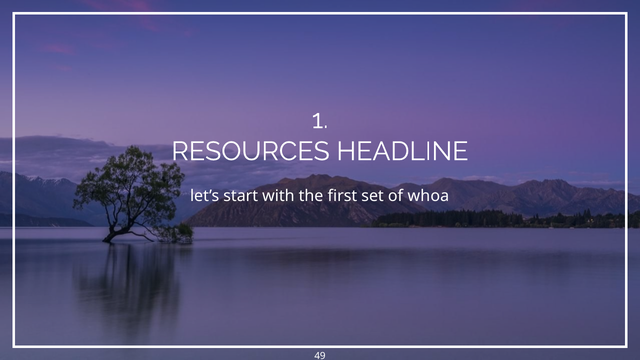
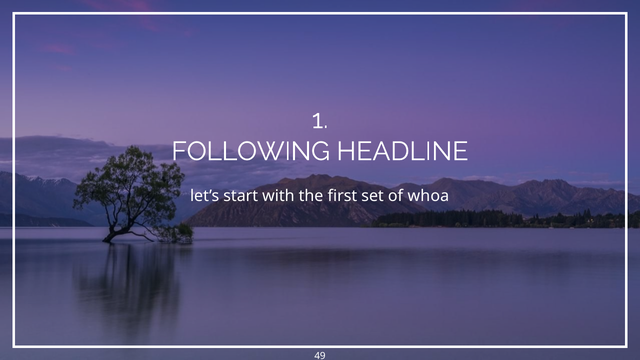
RESOURCES: RESOURCES -> FOLLOWING
